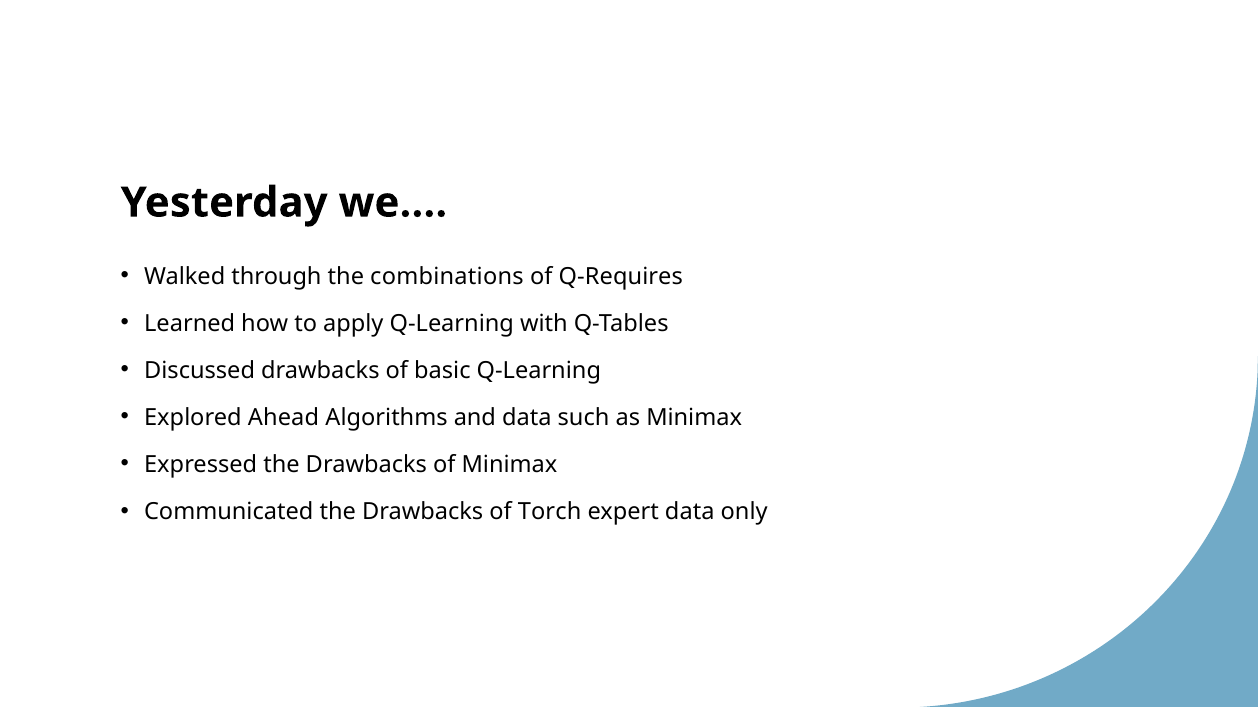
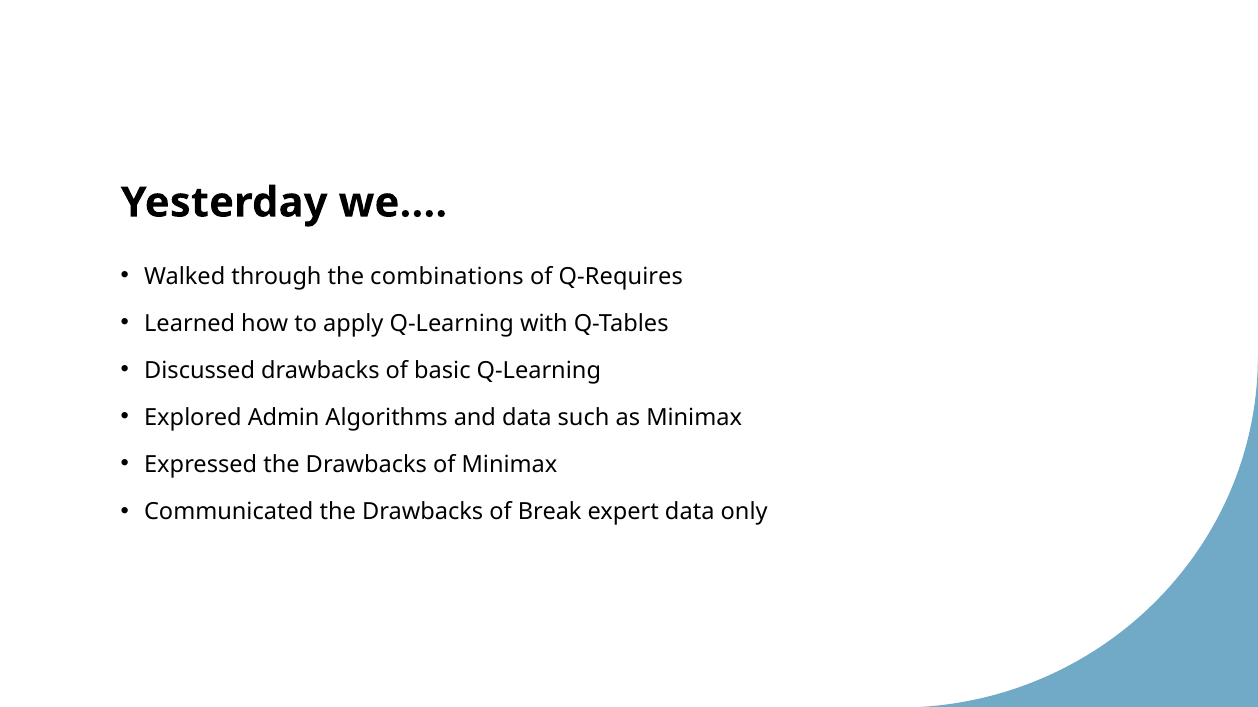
Ahead: Ahead -> Admin
Torch: Torch -> Break
